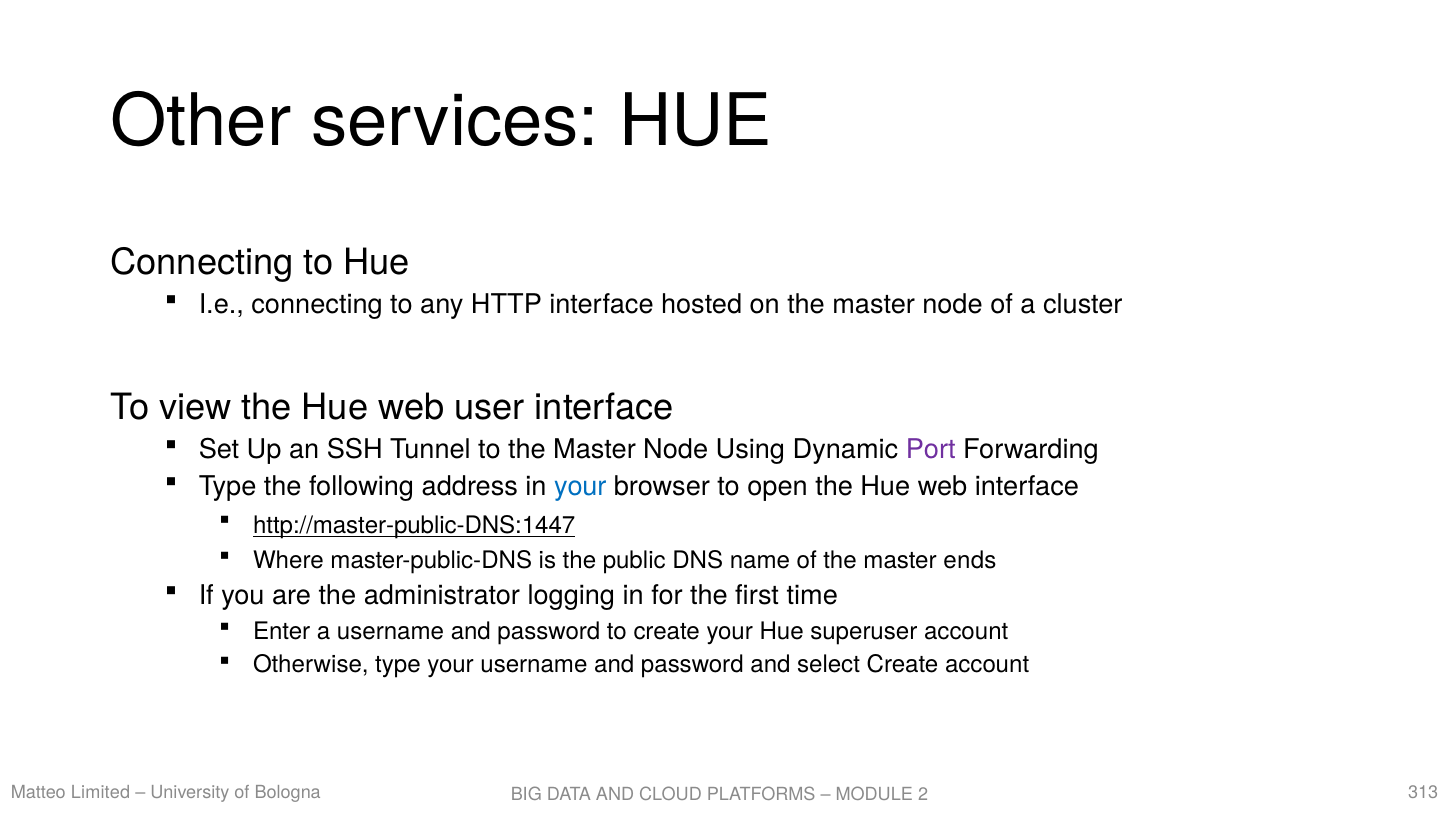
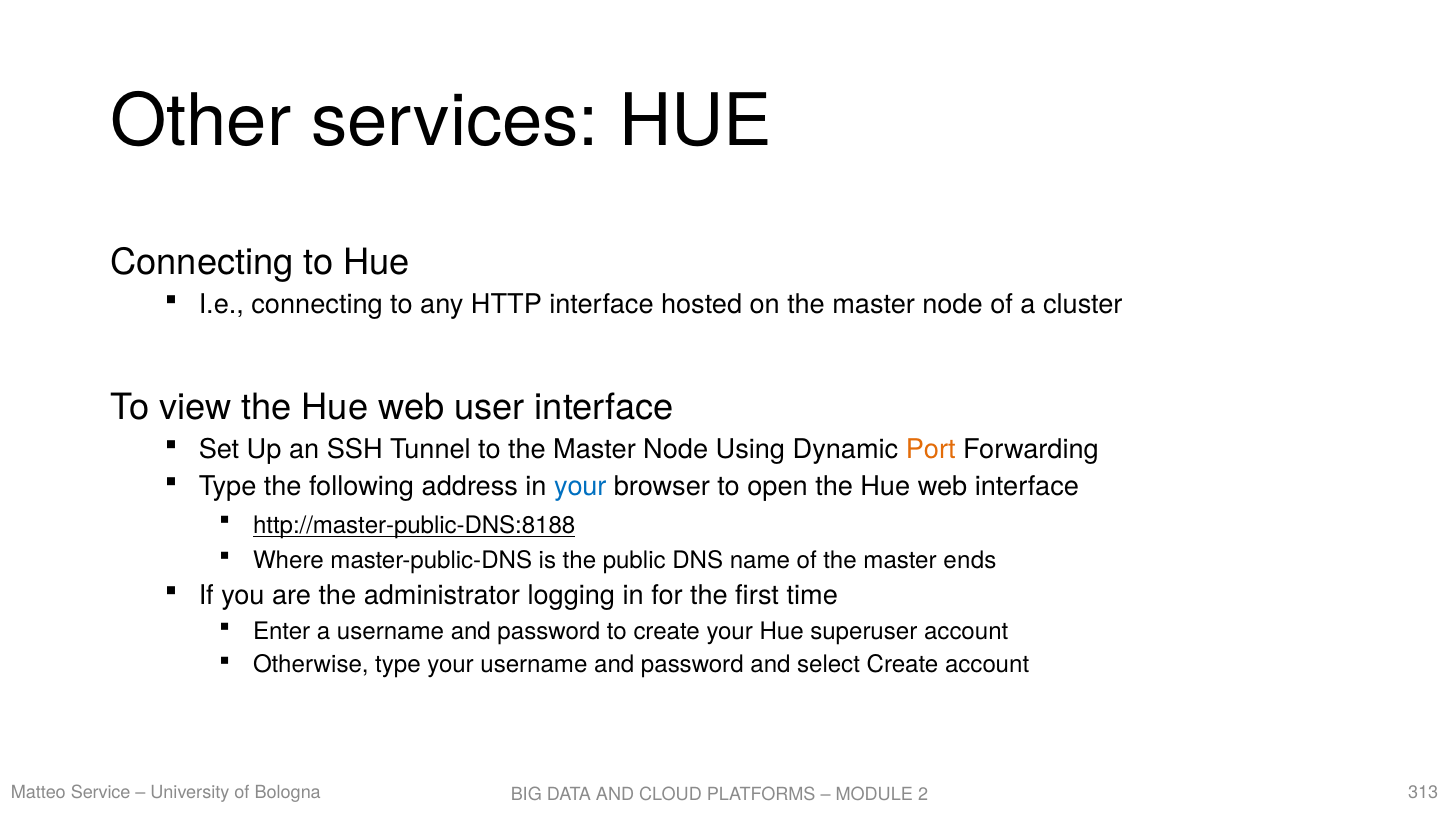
Port colour: purple -> orange
http://master-public-DNS:1447: http://master-public-DNS:1447 -> http://master-public-DNS:8188
Limited: Limited -> Service
